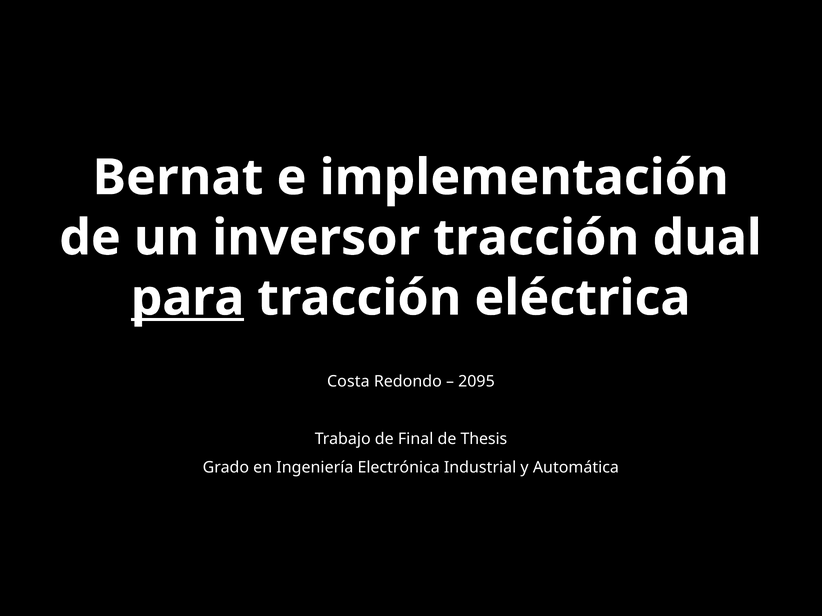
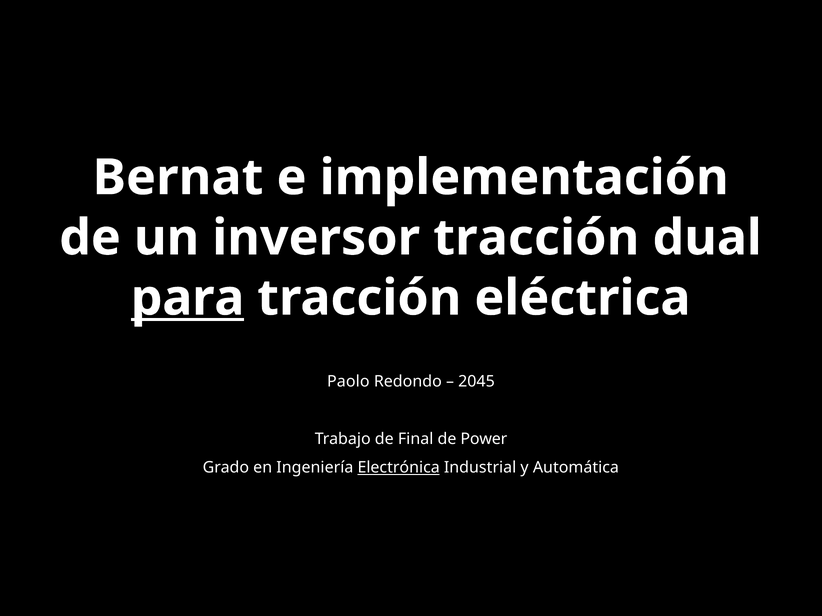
Costa: Costa -> Paolo
2095: 2095 -> 2045
Thesis: Thesis -> Power
Electrónica underline: none -> present
